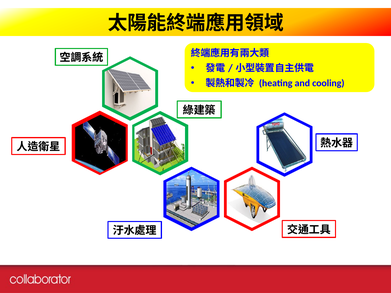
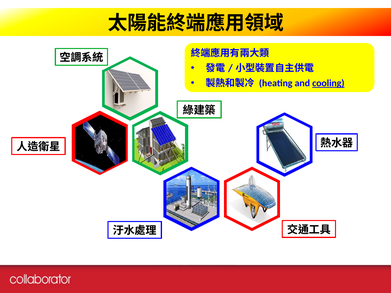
cooling underline: none -> present
